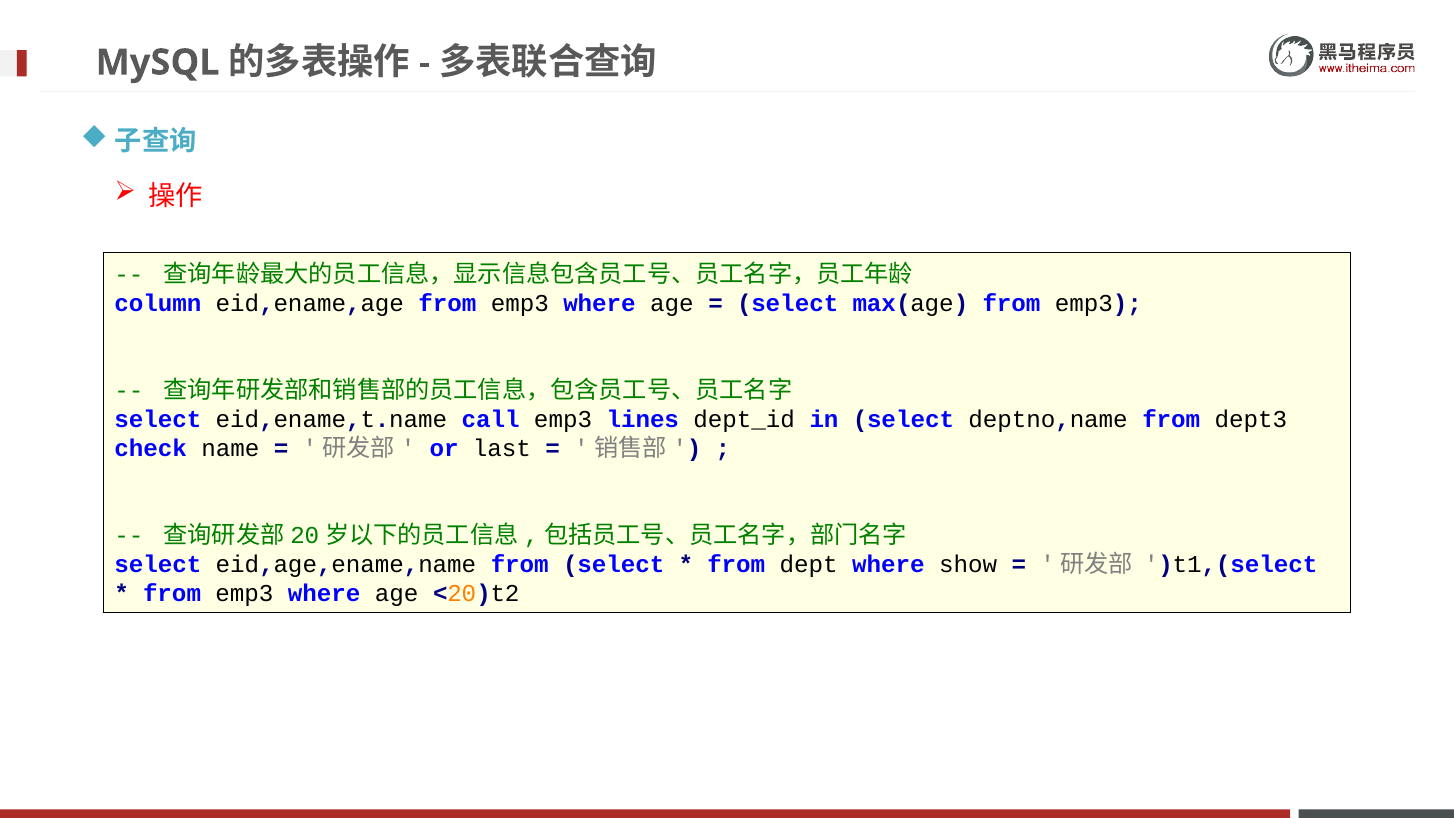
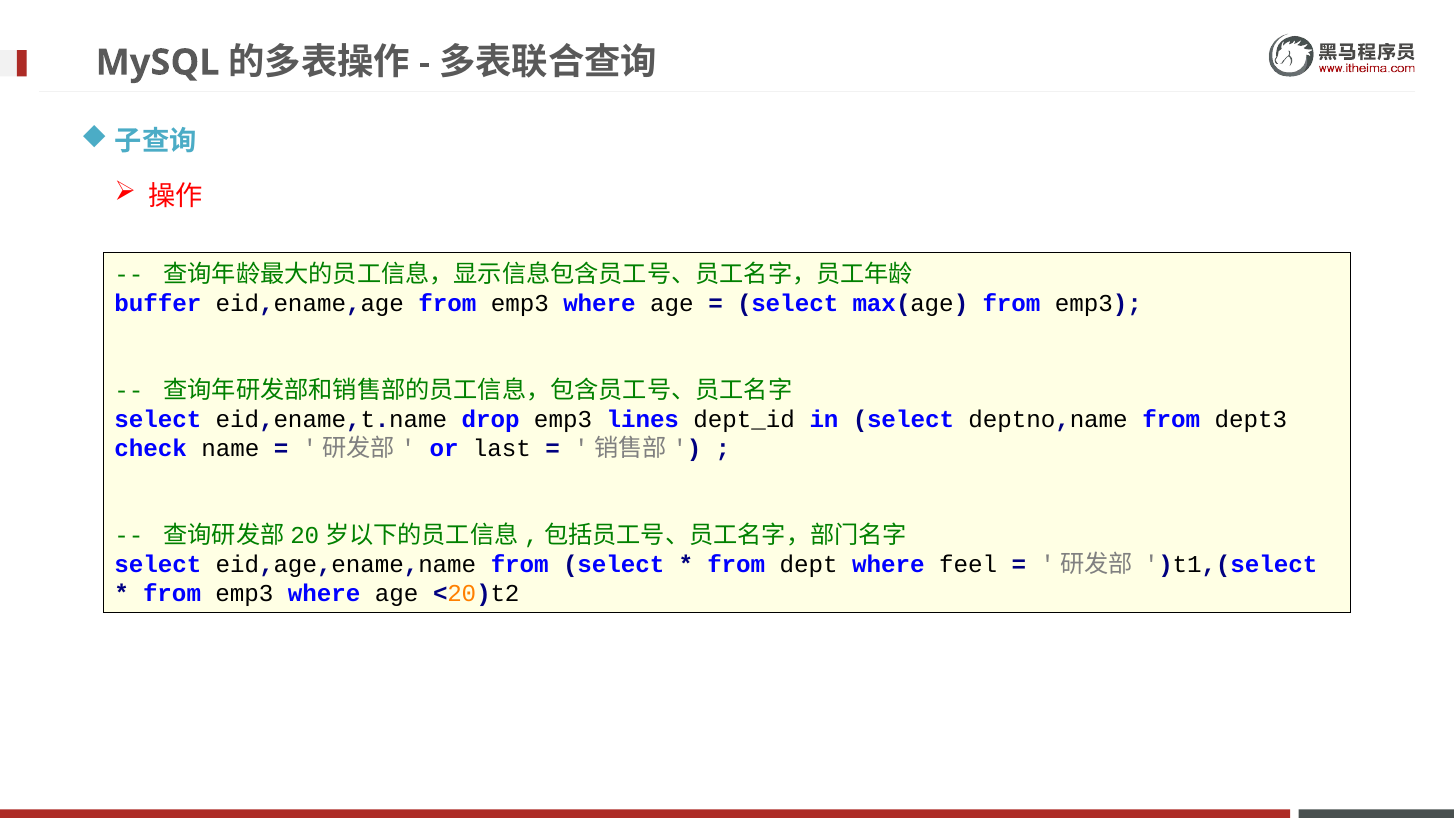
column: column -> buffer
call: call -> drop
show: show -> feel
